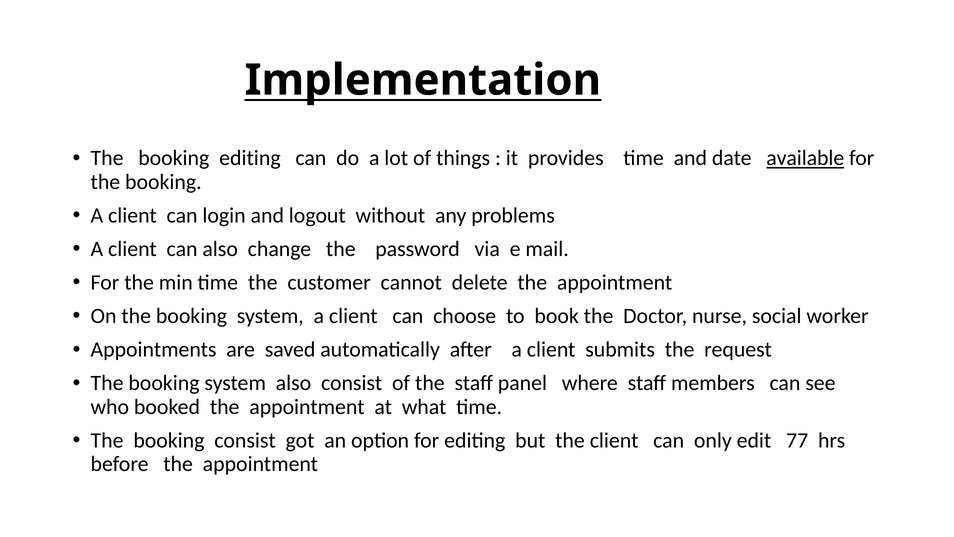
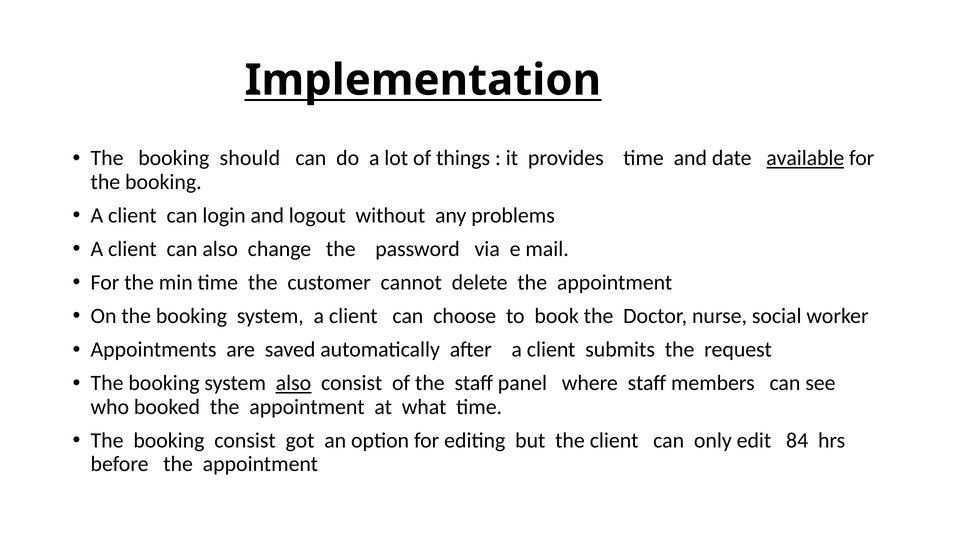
booking editing: editing -> should
also at (293, 383) underline: none -> present
77: 77 -> 84
